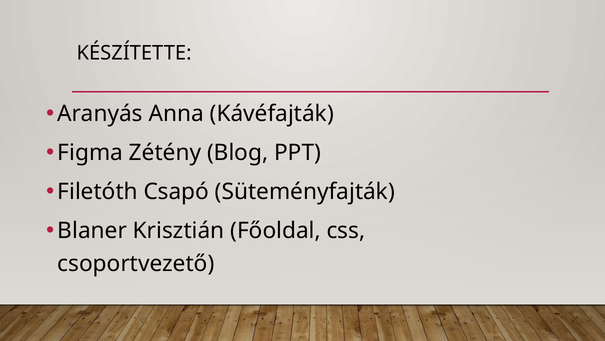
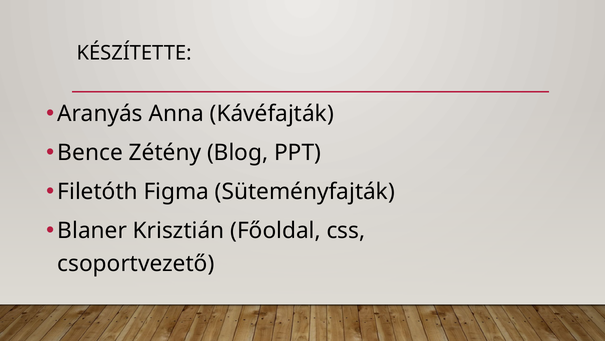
Figma: Figma -> Bence
Csapó: Csapó -> Figma
